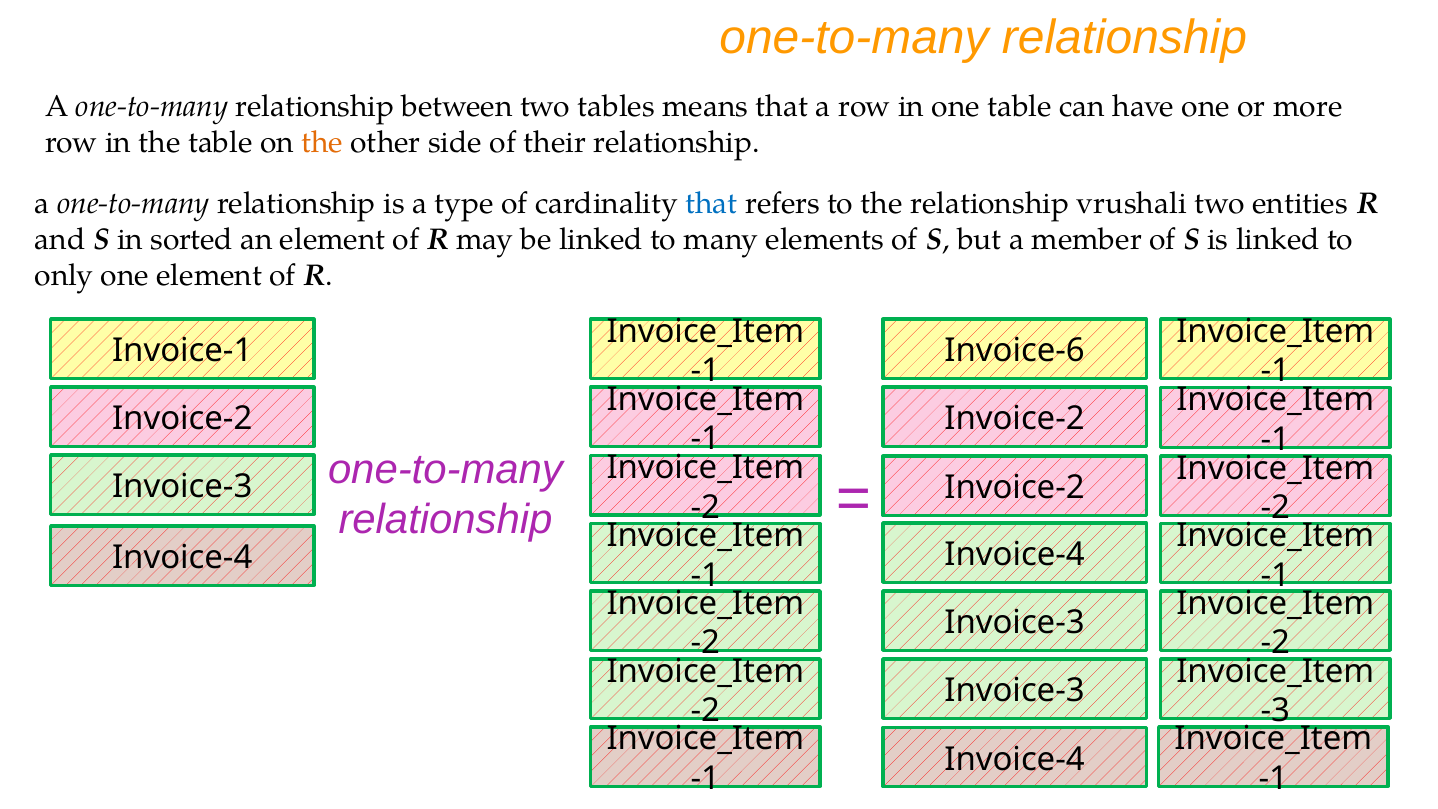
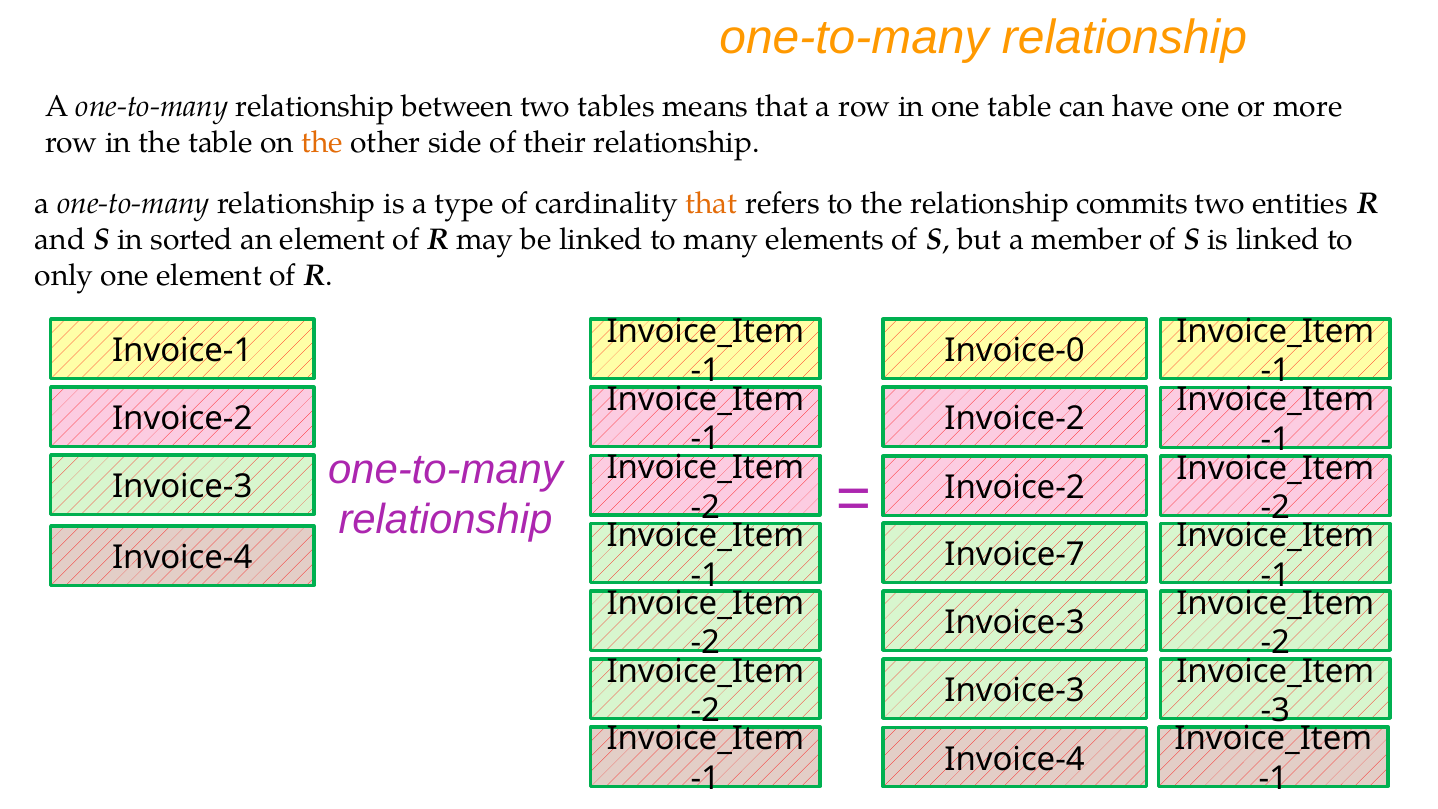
that at (712, 203) colour: blue -> orange
vrushali: vrushali -> commits
Invoice-6: Invoice-6 -> Invoice-0
Invoice-4 at (1015, 555): Invoice-4 -> Invoice-7
